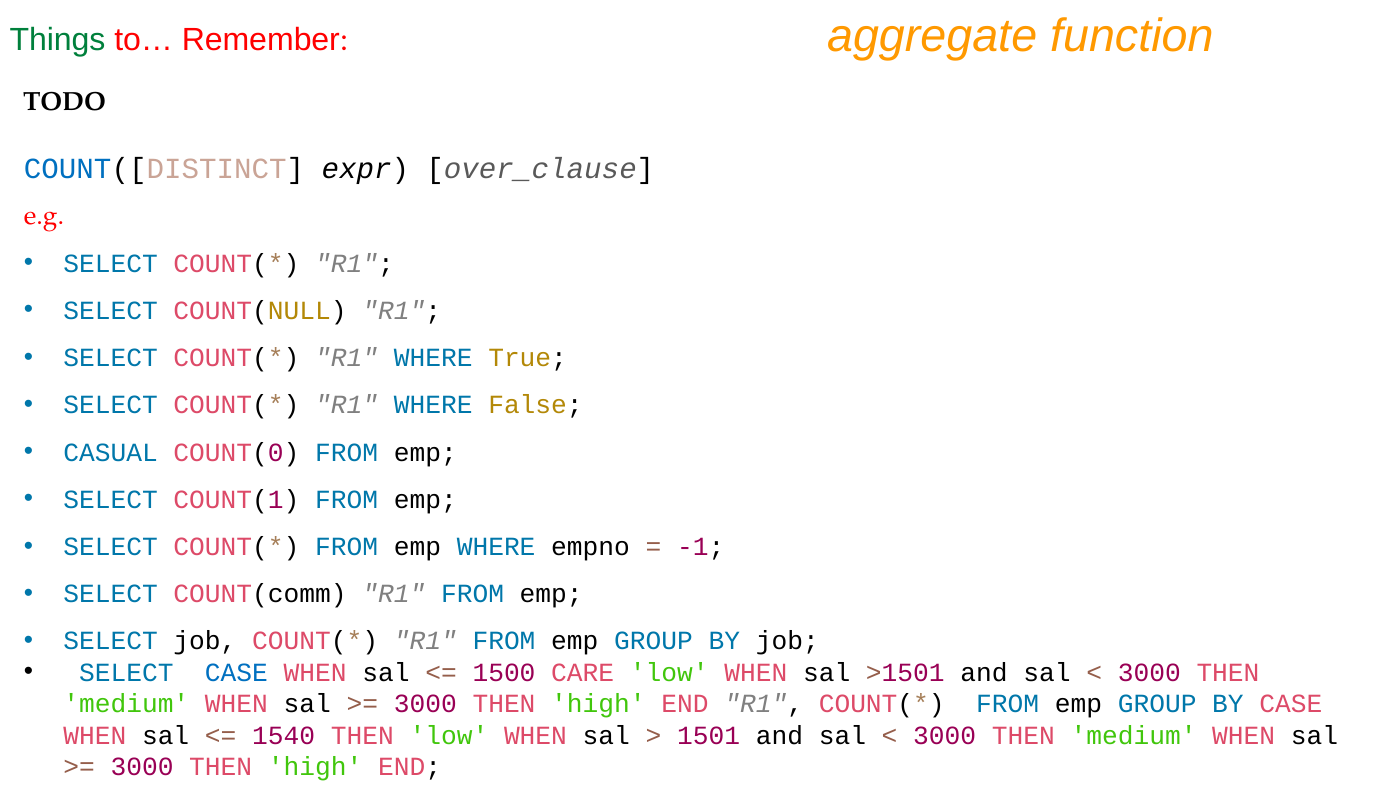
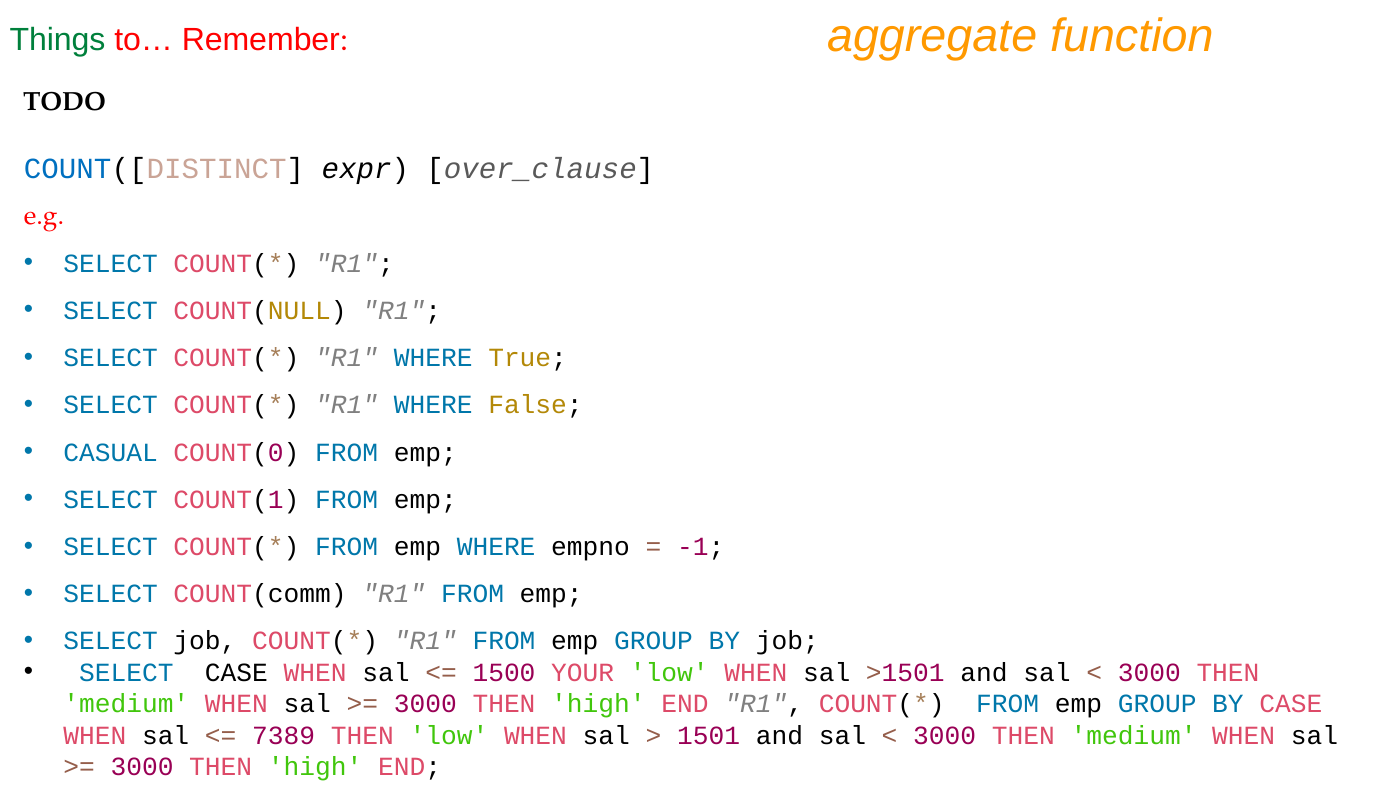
CASE at (236, 673) colour: blue -> black
CARE: CARE -> YOUR
1540: 1540 -> 7389
